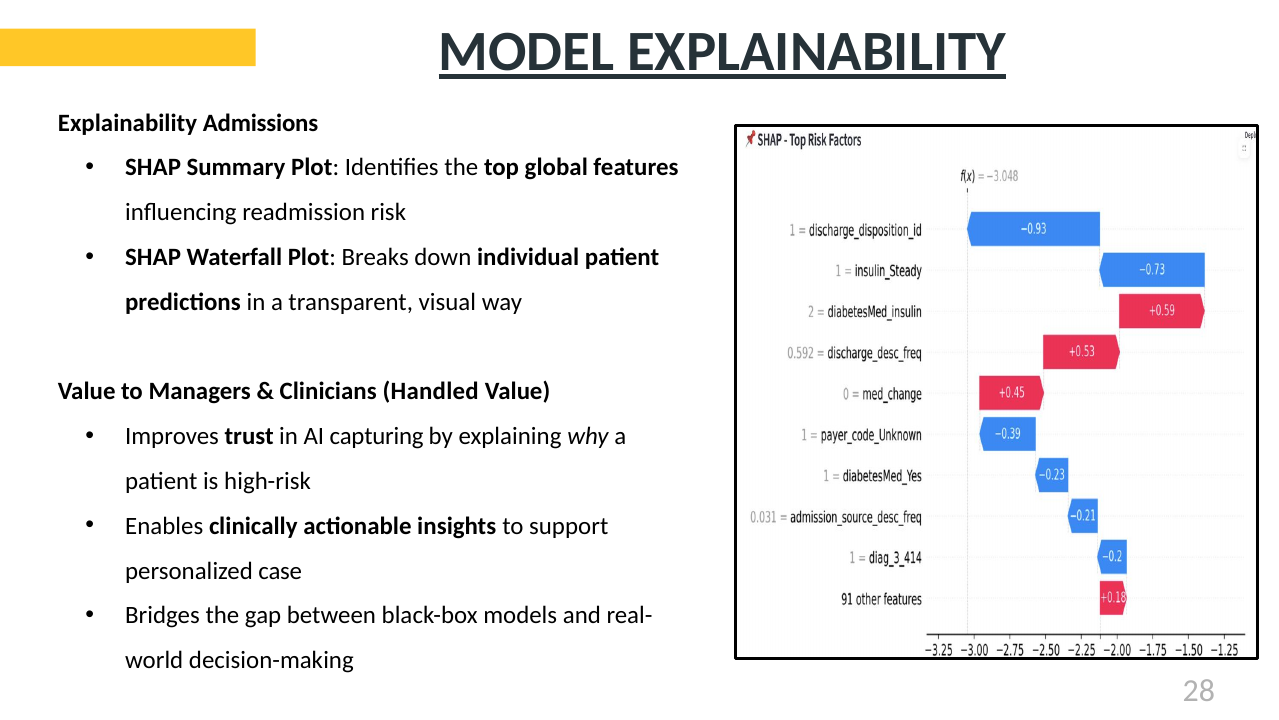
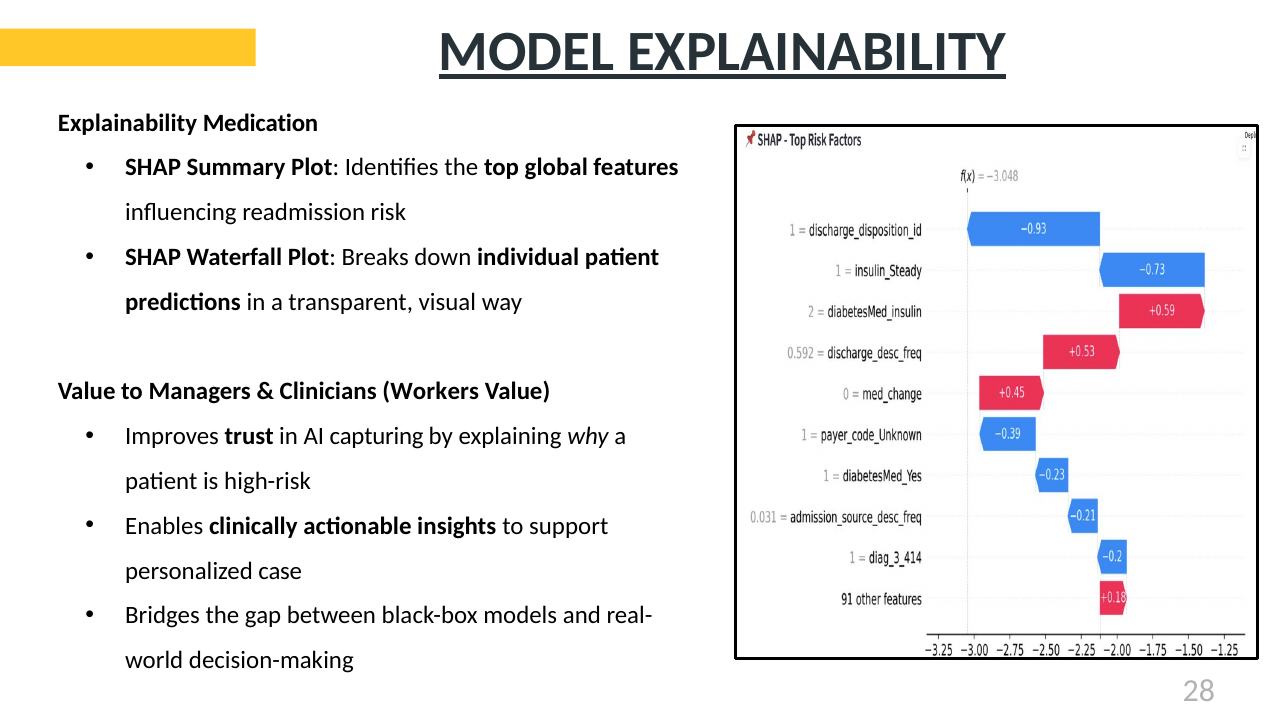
Admissions: Admissions -> Medication
Handled: Handled -> Workers
